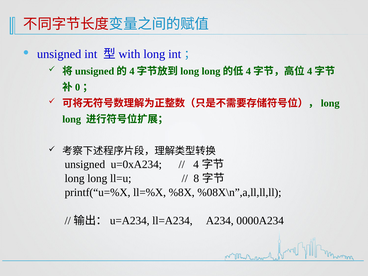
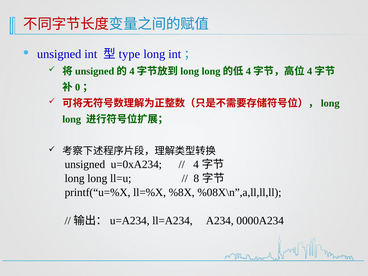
with: with -> type
